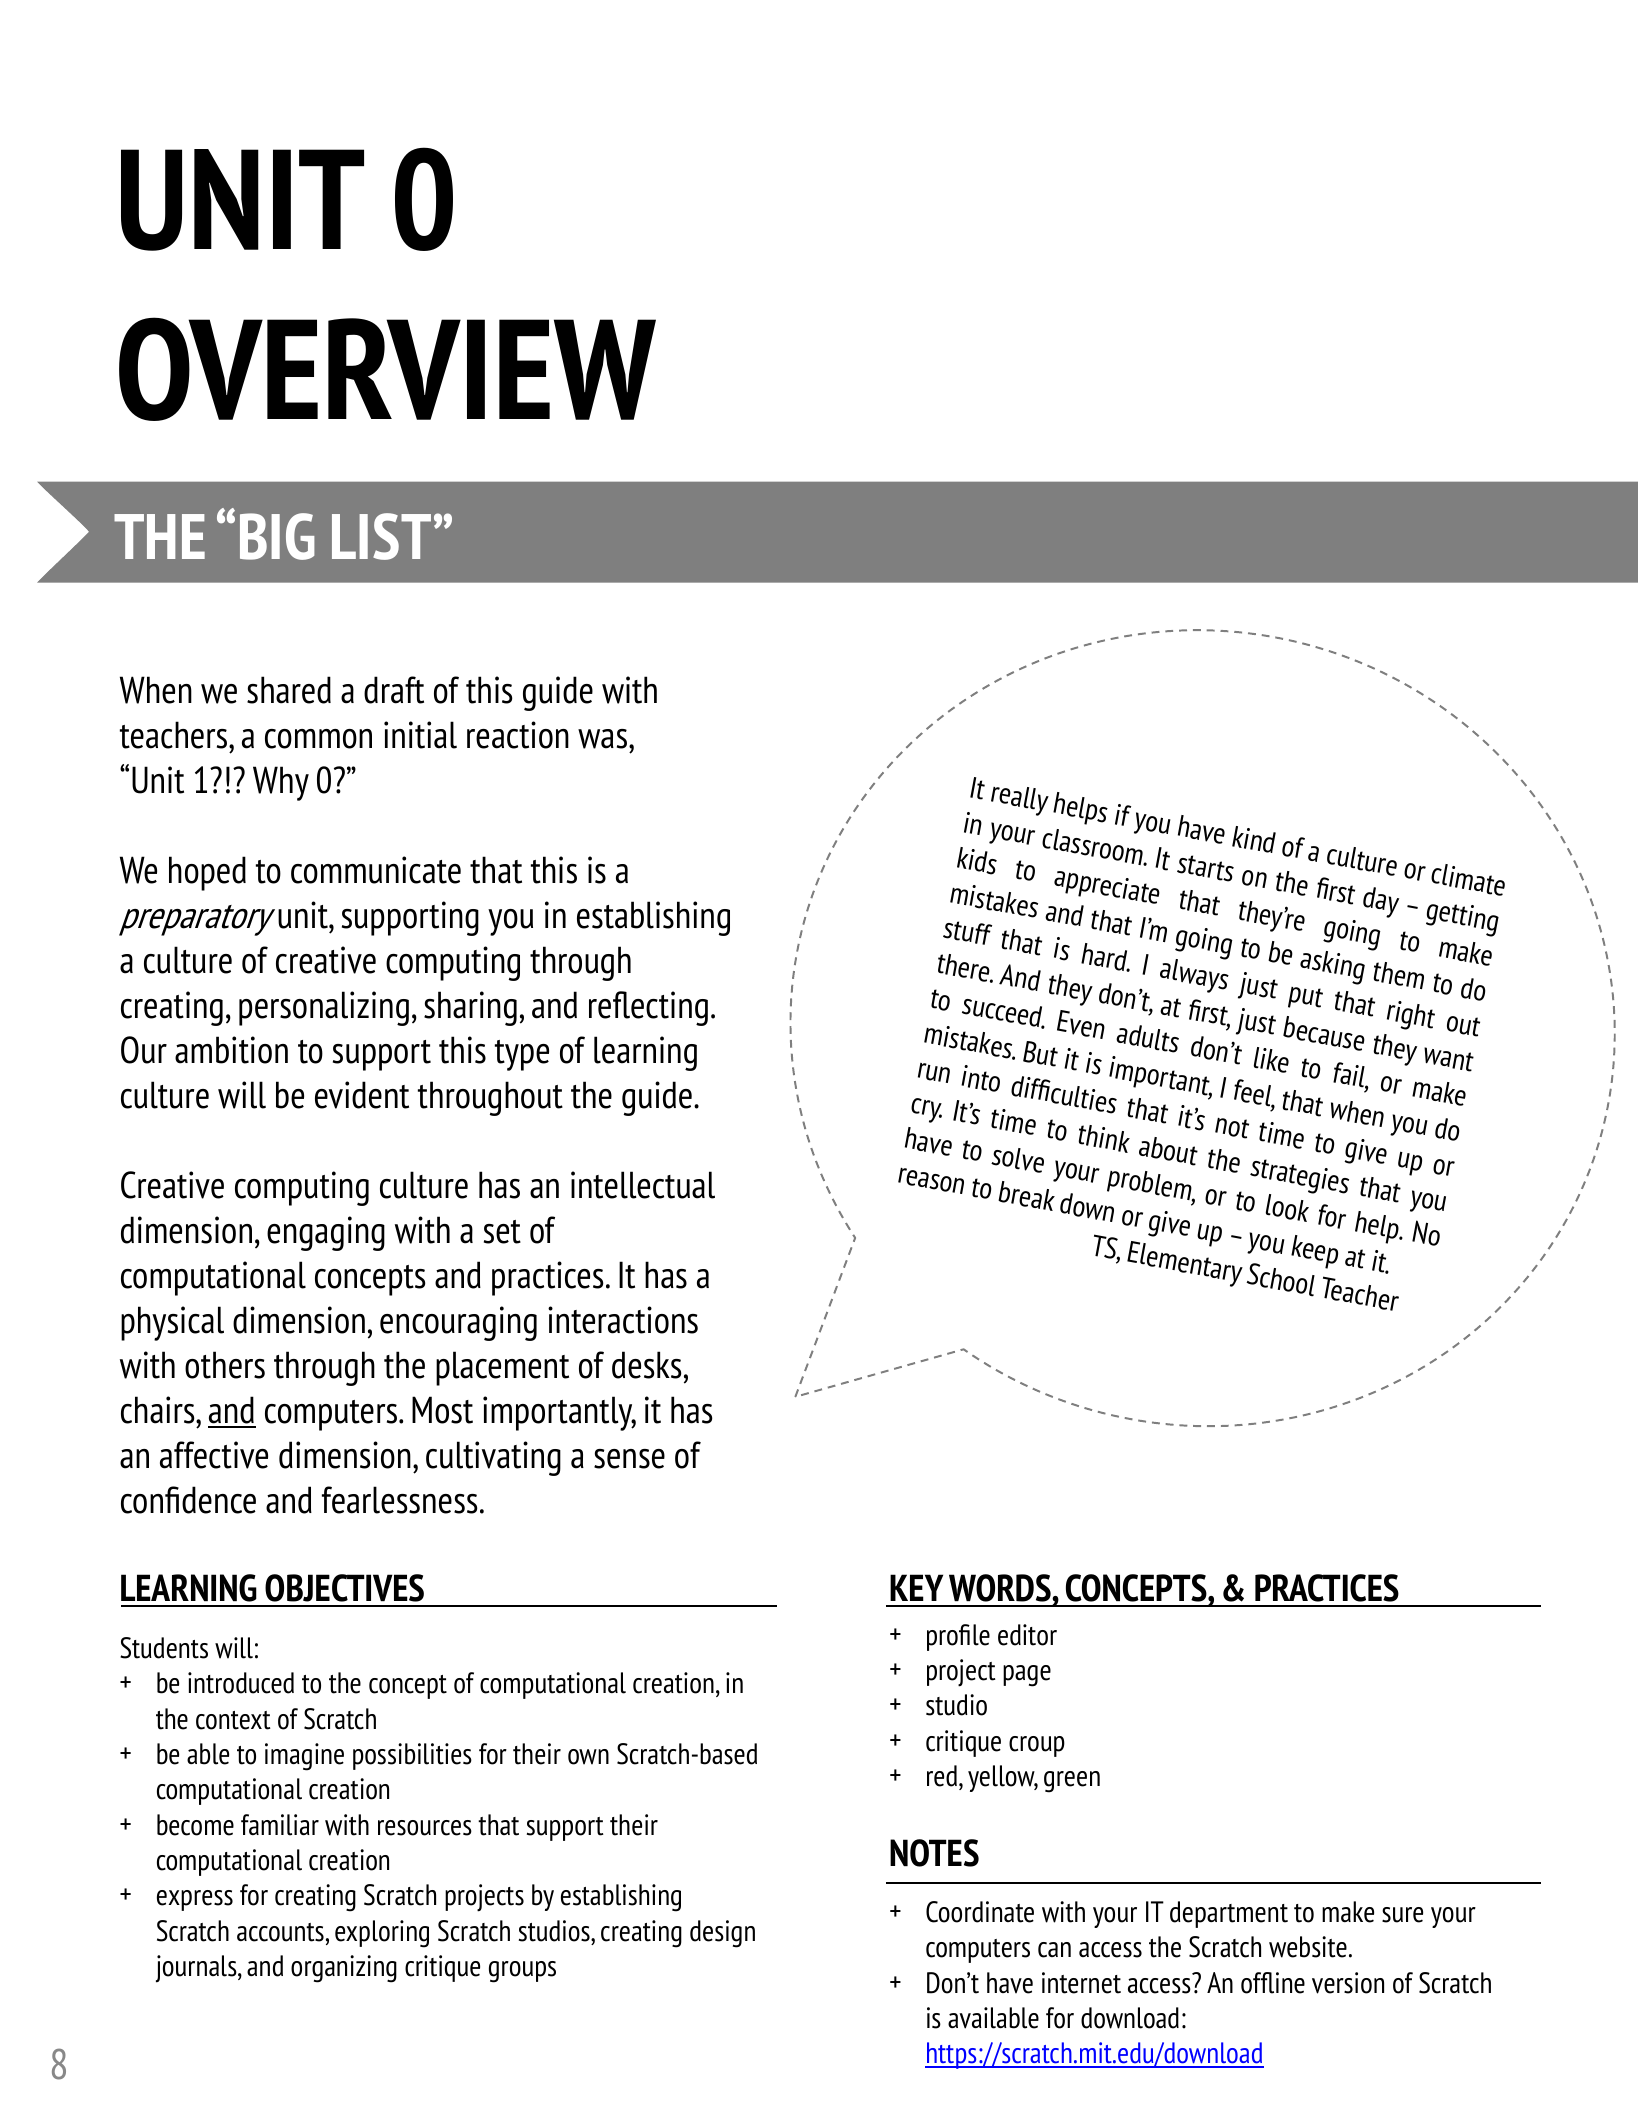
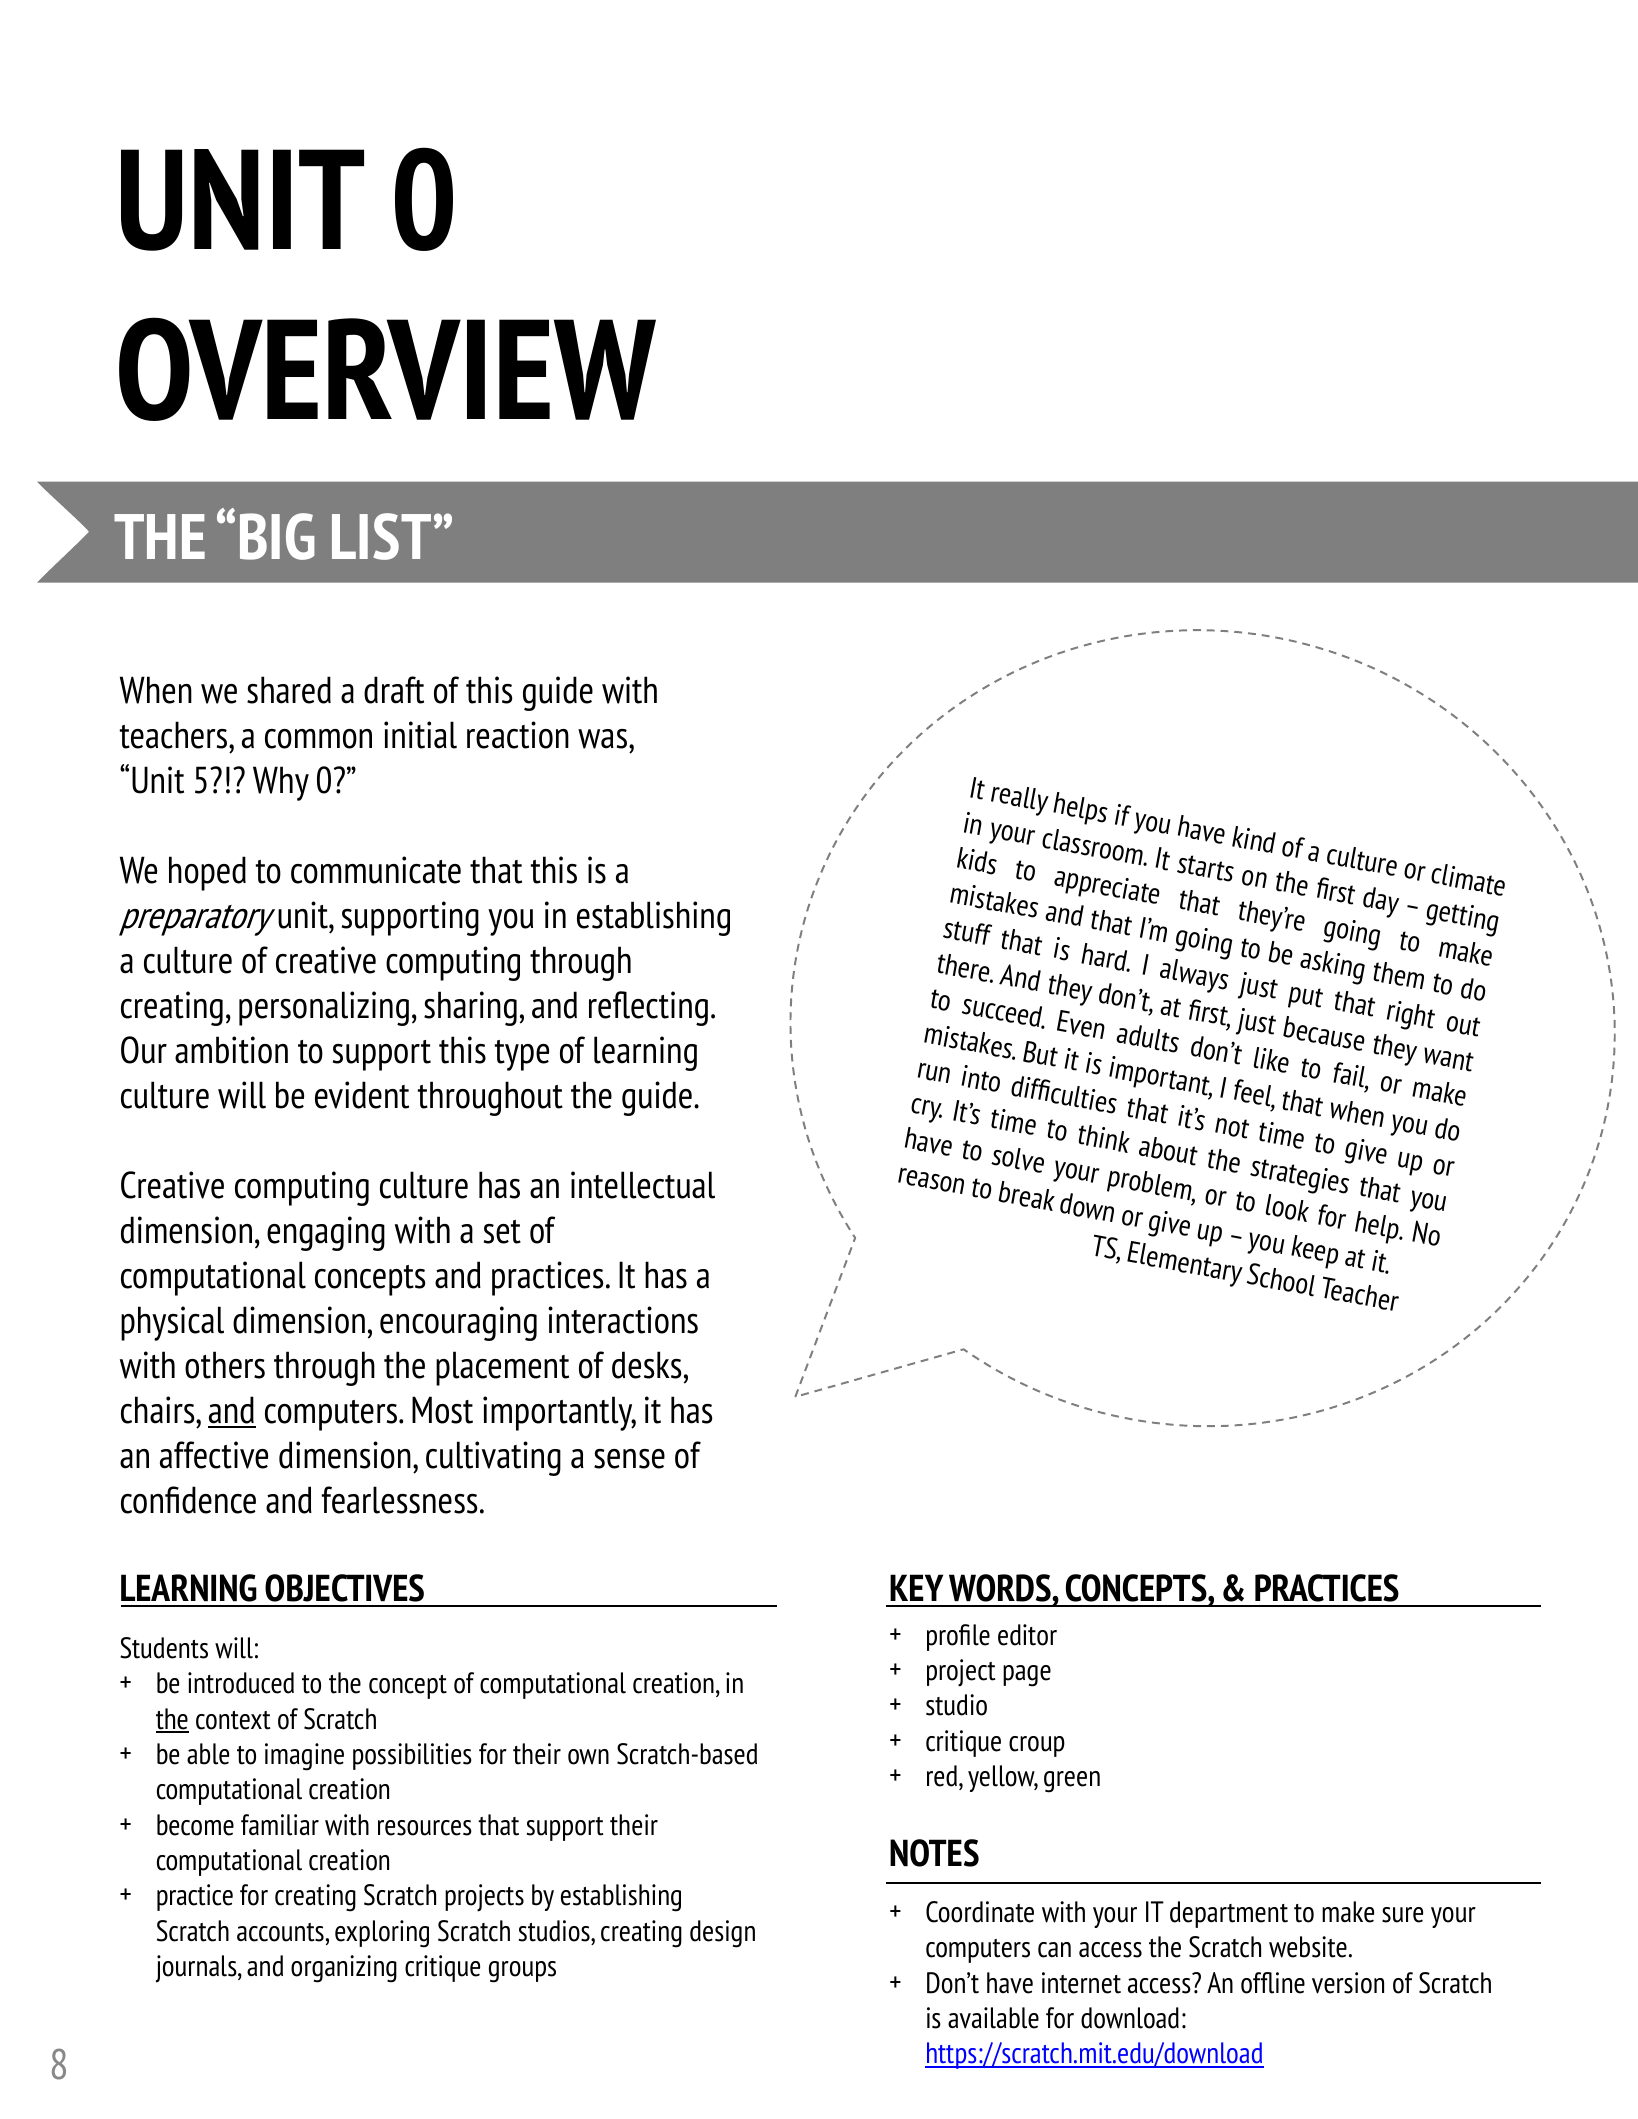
1: 1 -> 5
the at (172, 1720) underline: none -> present
express: express -> practice
